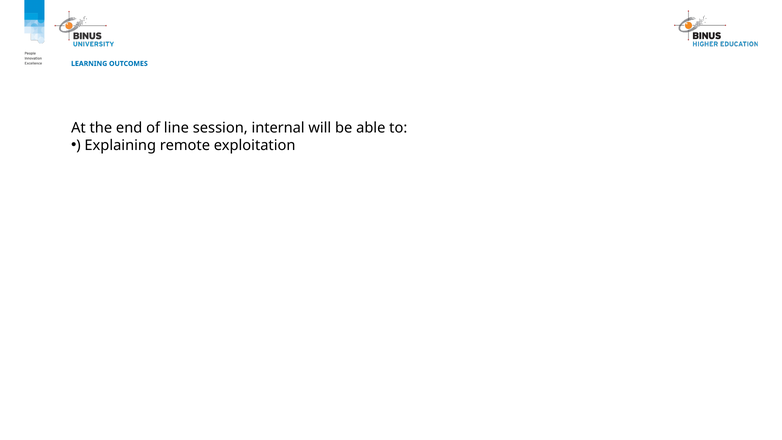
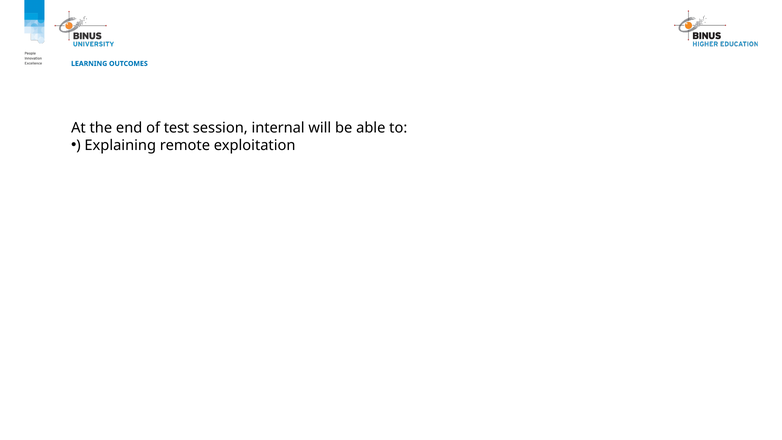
line: line -> test
